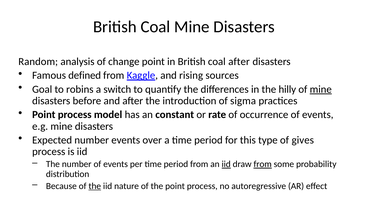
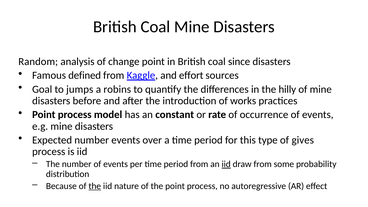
coal after: after -> since
rising: rising -> effort
robins: robins -> jumps
switch: switch -> robins
mine at (321, 89) underline: present -> none
sigma: sigma -> works
from at (263, 164) underline: present -> none
